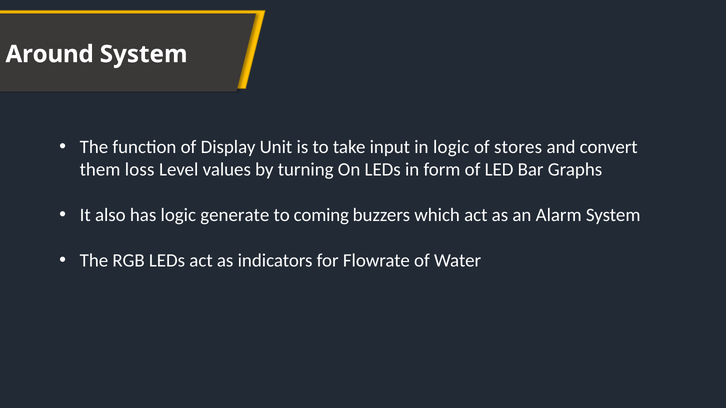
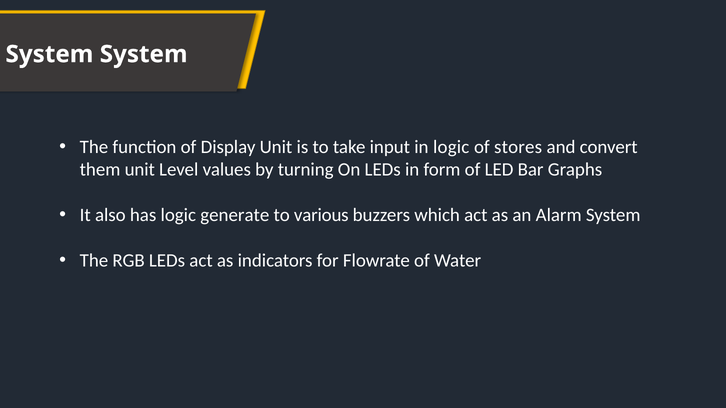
Around at (50, 54): Around -> System
them loss: loss -> unit
coming: coming -> various
